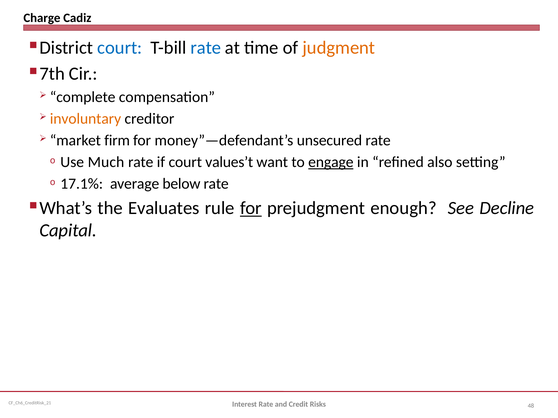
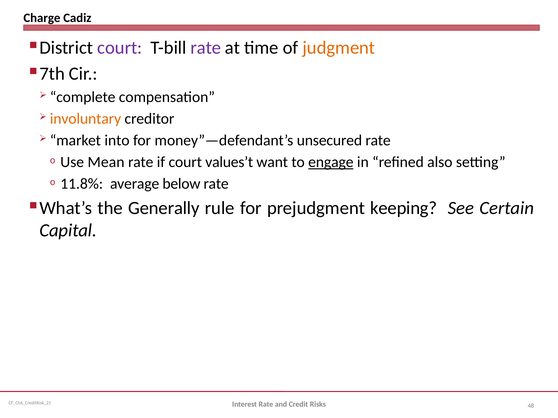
court at (120, 48) colour: blue -> purple
rate at (206, 48) colour: blue -> purple
firm: firm -> into
Much: Much -> Mean
17.1%: 17.1% -> 11.8%
Evaluates: Evaluates -> Generally
for at (251, 208) underline: present -> none
enough: enough -> keeping
Decline: Decline -> Certain
